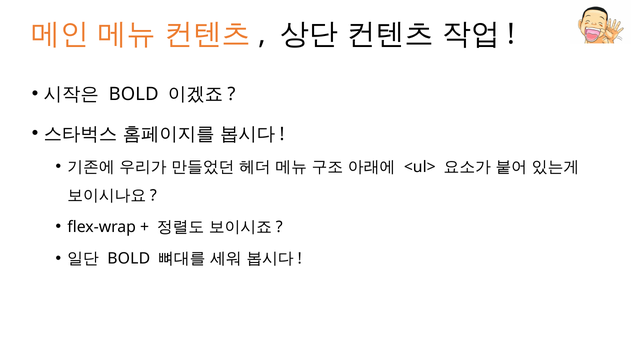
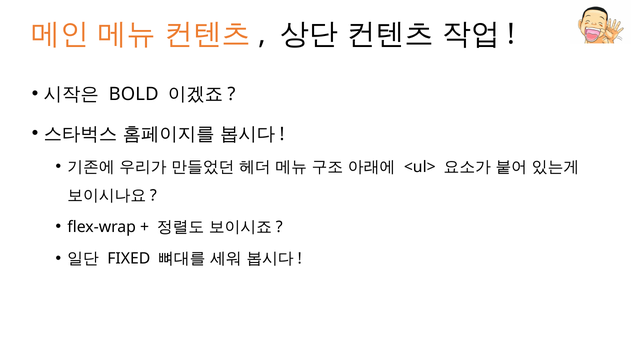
BOLD at (129, 259): BOLD -> FIXED
